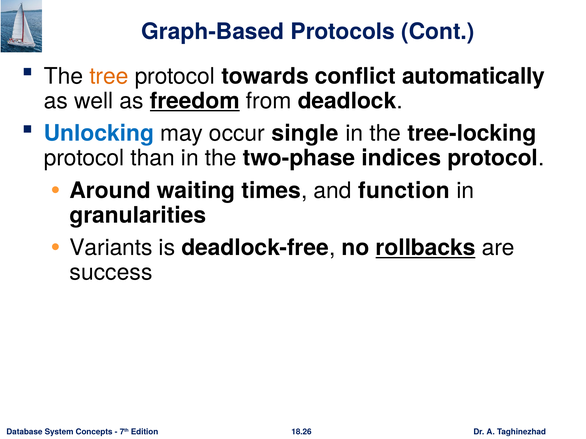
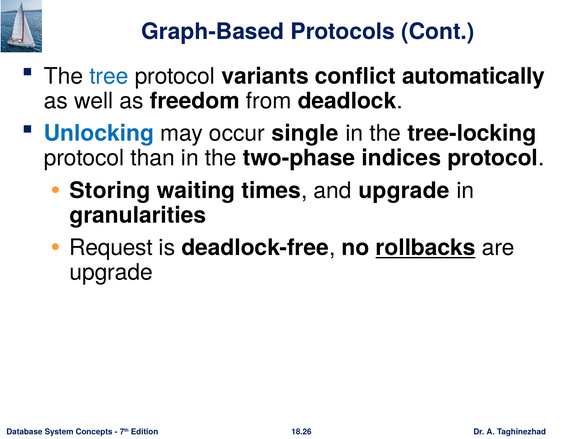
tree colour: orange -> blue
towards: towards -> variants
freedom underline: present -> none
Around: Around -> Storing
and function: function -> upgrade
Variants: Variants -> Request
success at (111, 273): success -> upgrade
